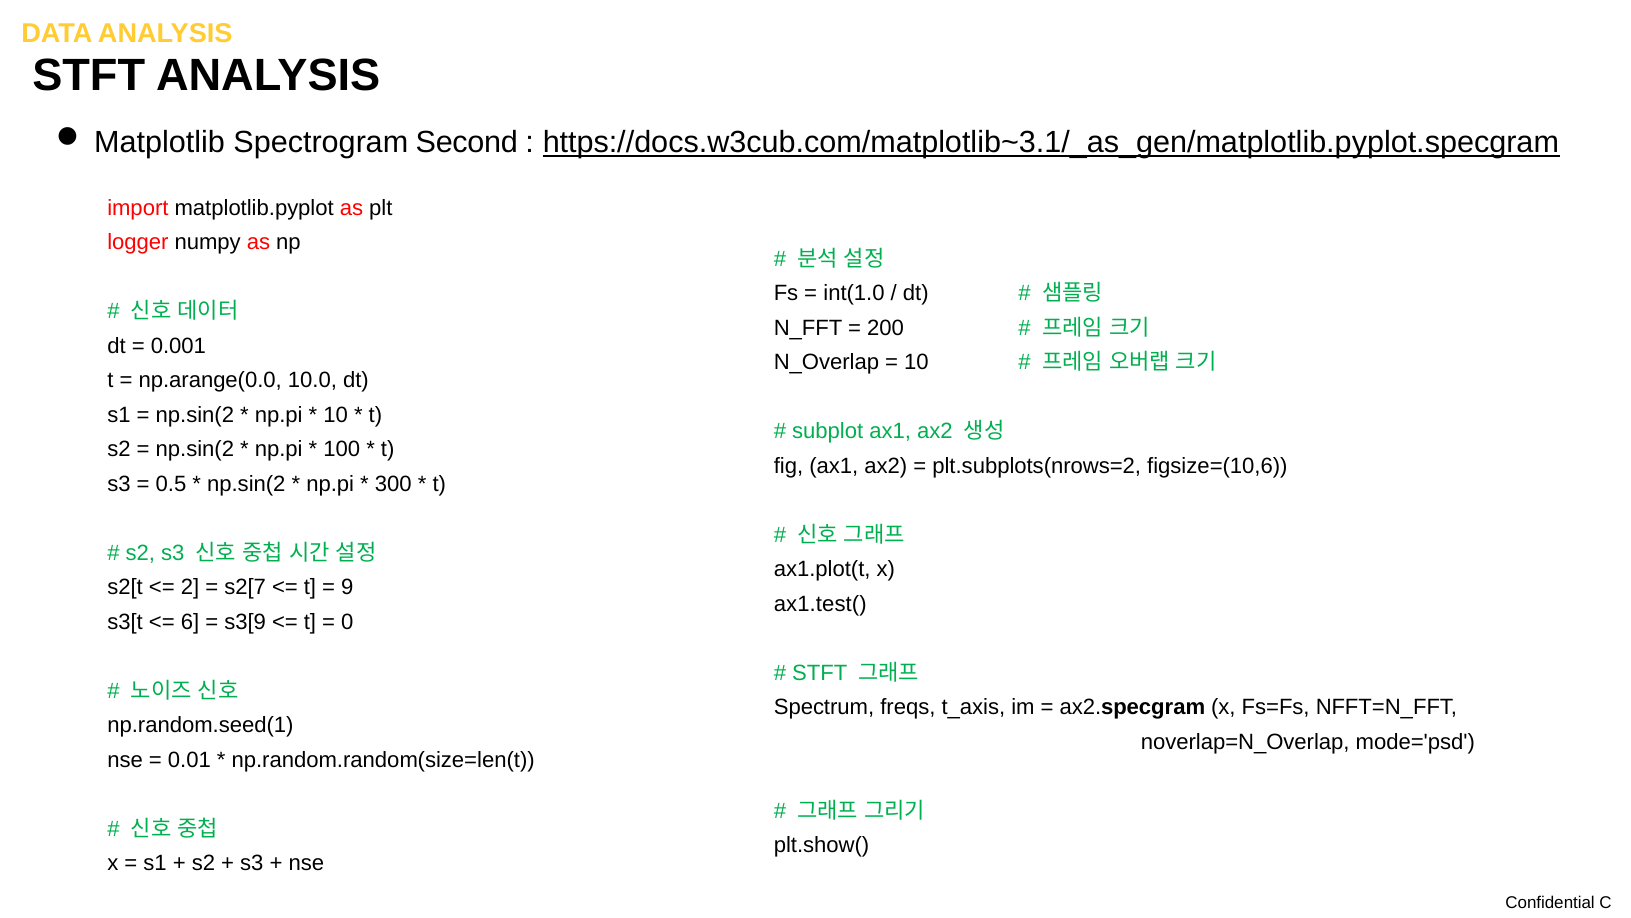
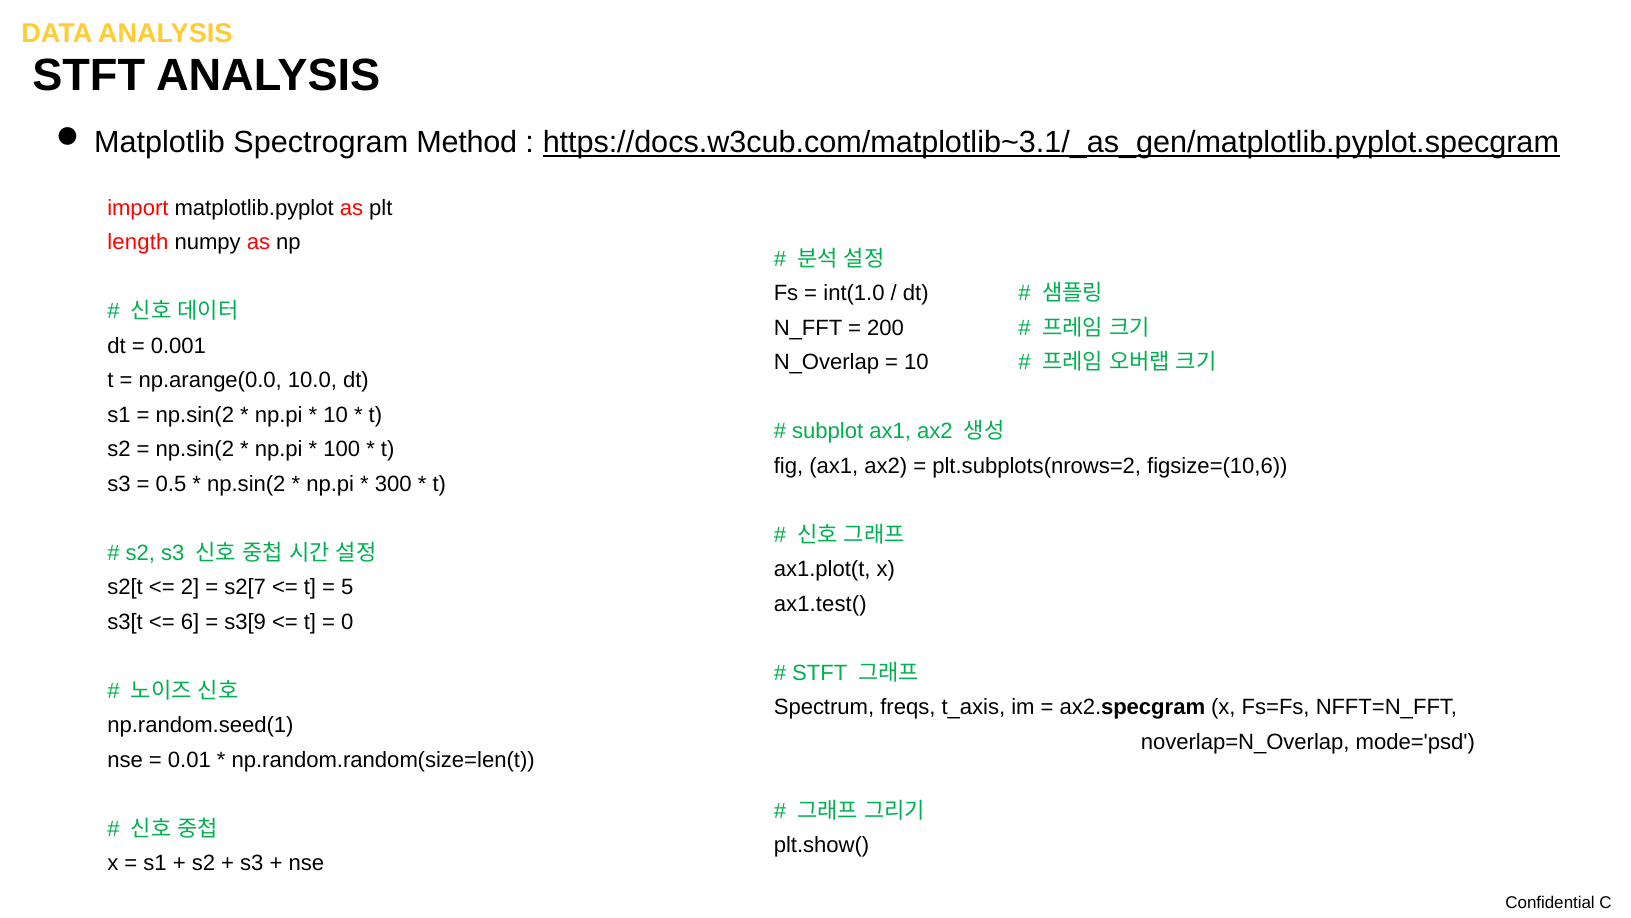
Second: Second -> Method
logger: logger -> length
9: 9 -> 5
